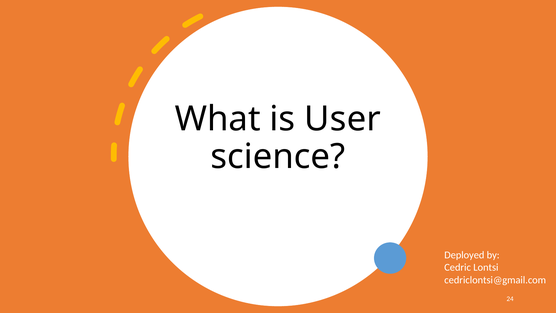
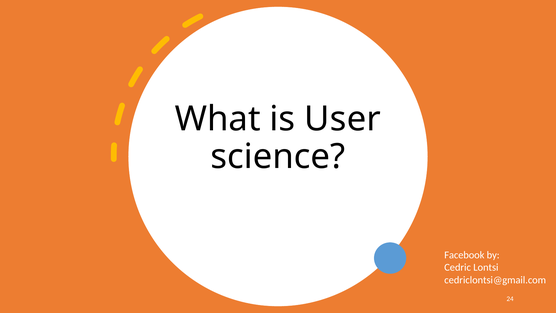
Deployed: Deployed -> Facebook
